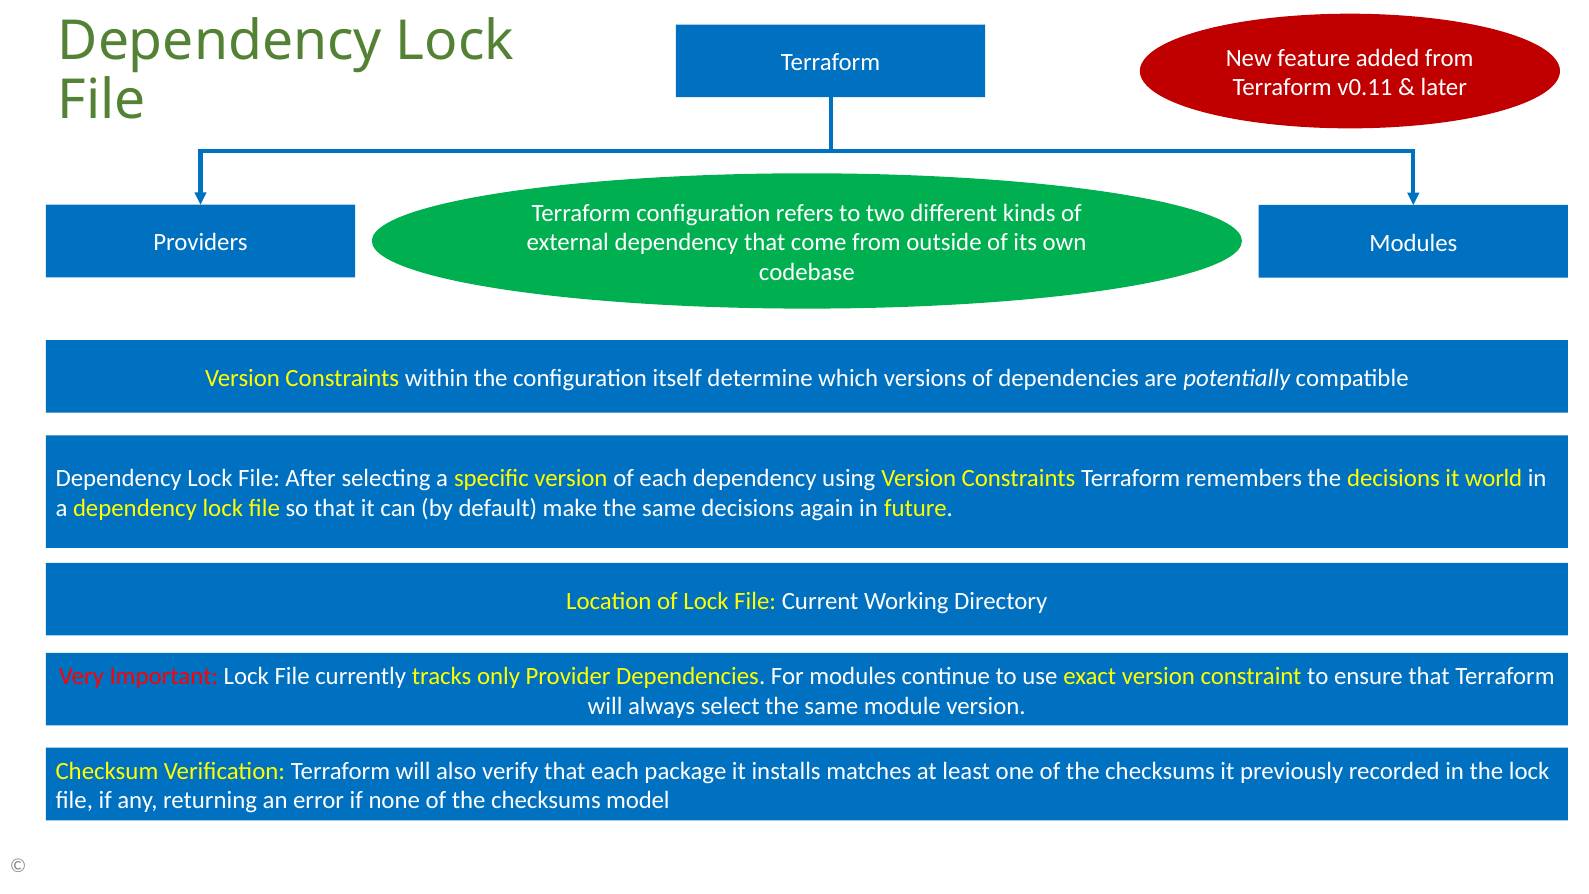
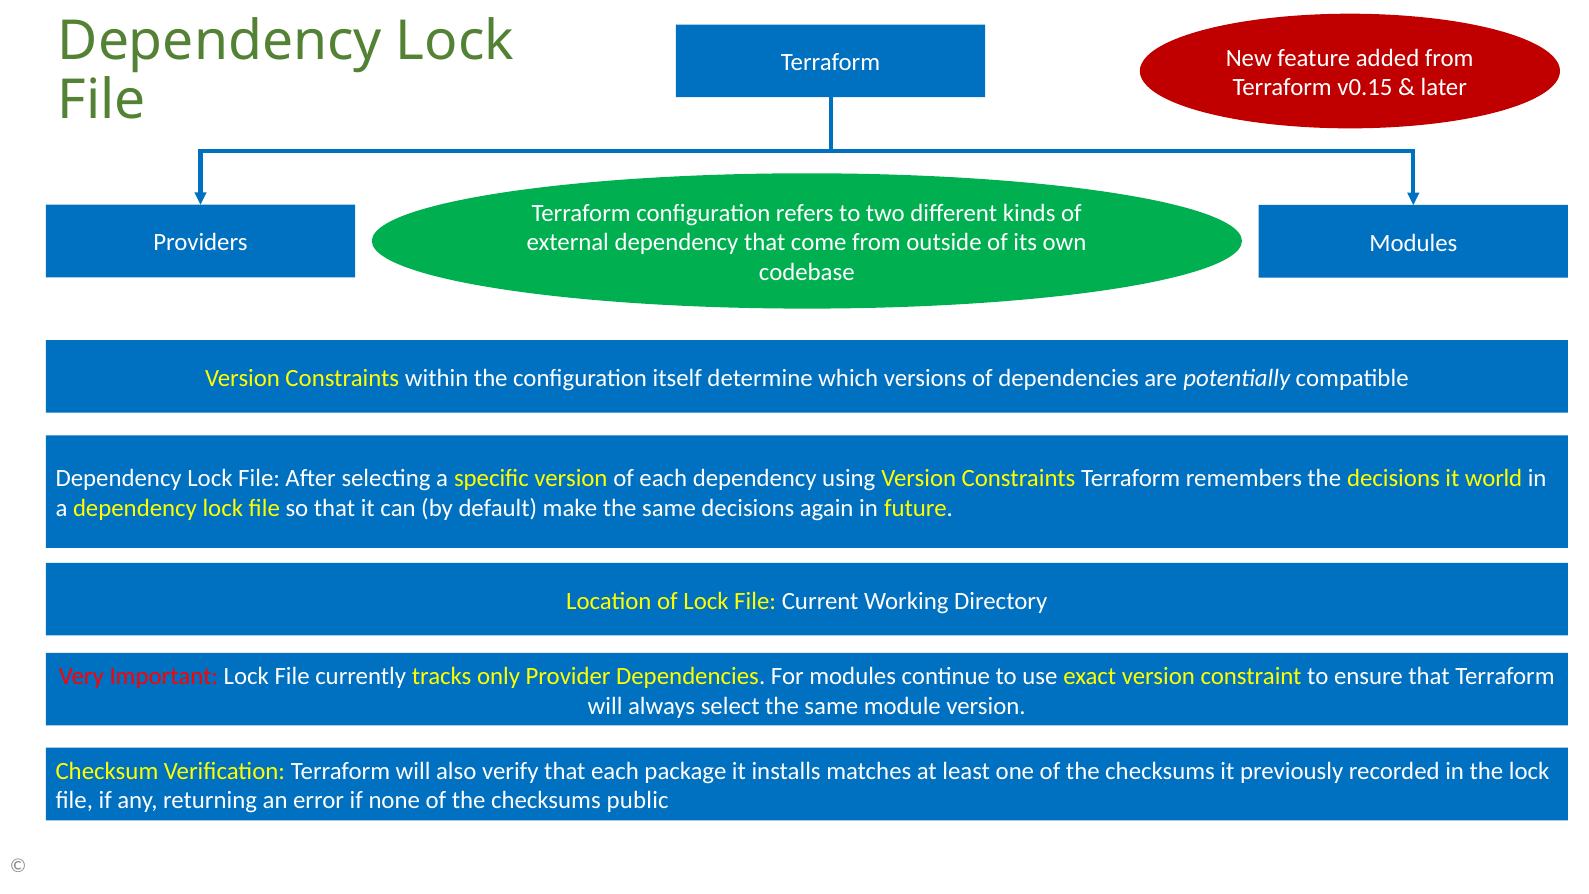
v0.11: v0.11 -> v0.15
model: model -> public
